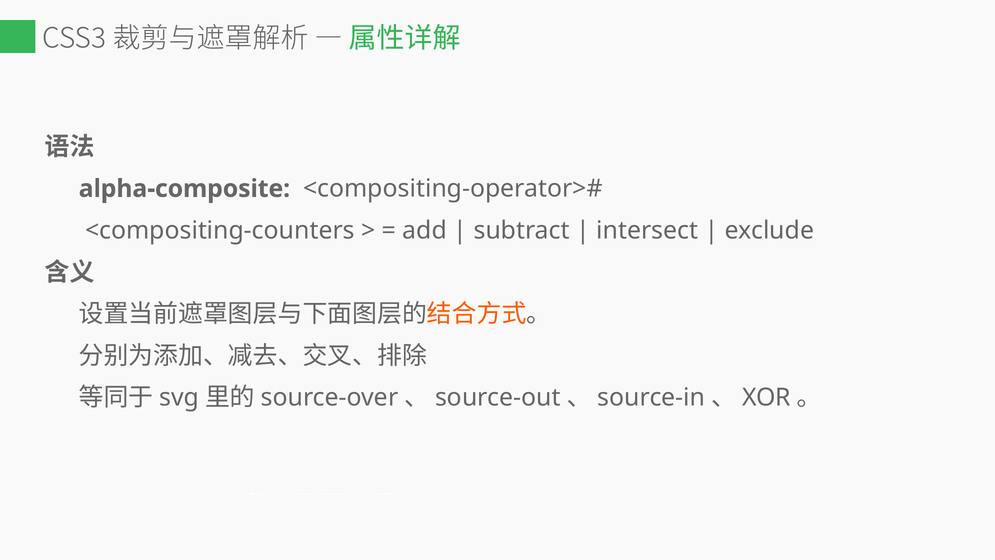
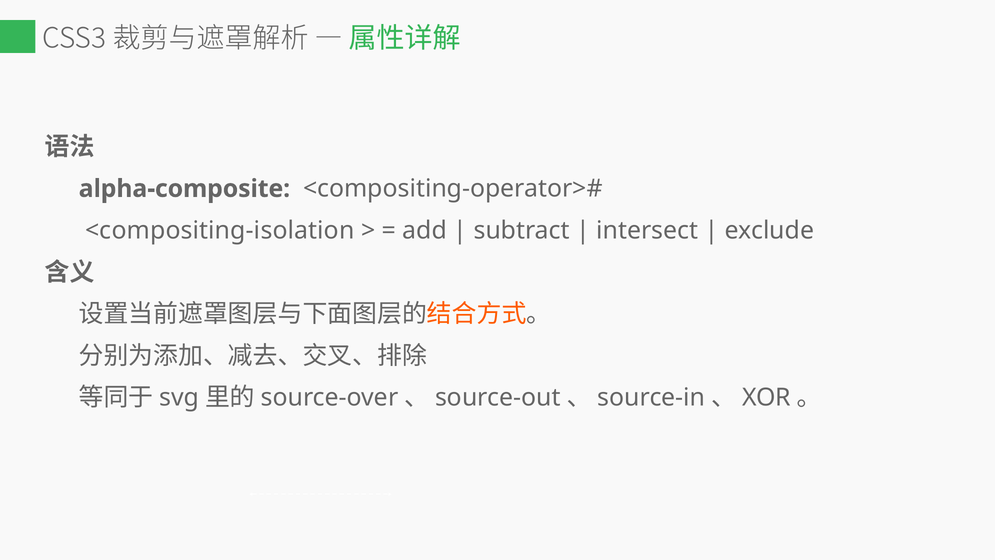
<compositing-counters: <compositing-counters -> <compositing-isolation
